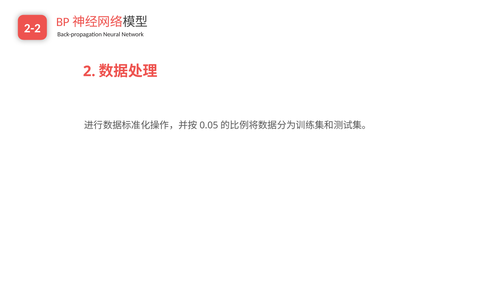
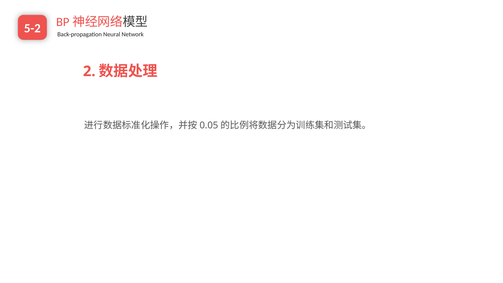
2-2: 2-2 -> 5-2
